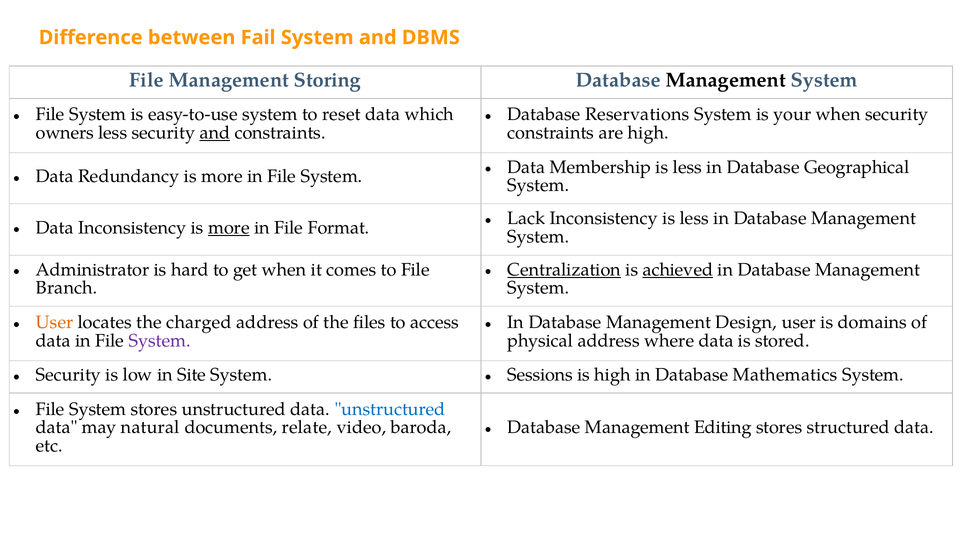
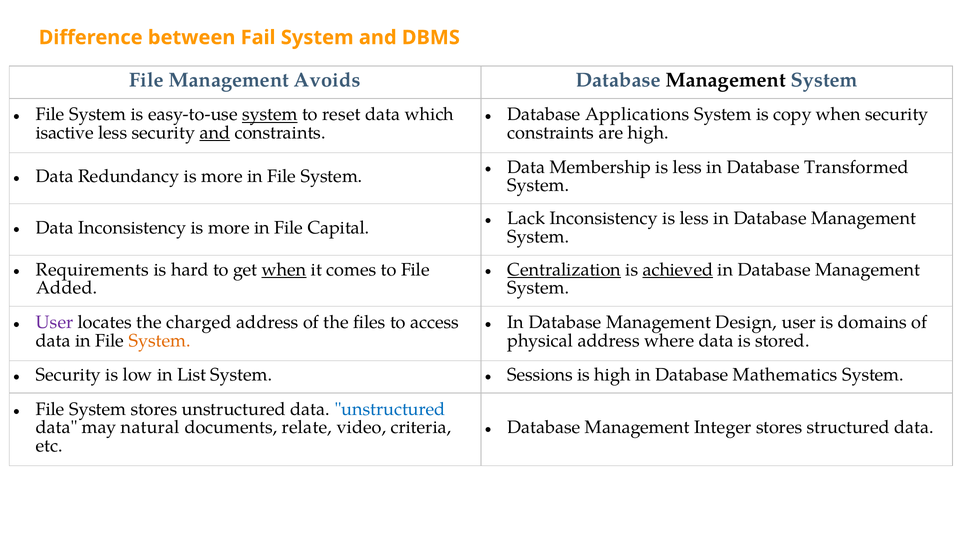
Storing: Storing -> Avoids
system at (270, 115) underline: none -> present
Reservations: Reservations -> Applications
your: your -> copy
owners: owners -> isactive
Geographical: Geographical -> Transformed
more at (229, 228) underline: present -> none
Format: Format -> Capital
Administrator: Administrator -> Requirements
when at (284, 270) underline: none -> present
Branch: Branch -> Added
User at (55, 322) colour: orange -> purple
System at (160, 341) colour: purple -> orange
Site: Site -> List
Editing: Editing -> Integer
baroda: baroda -> criteria
